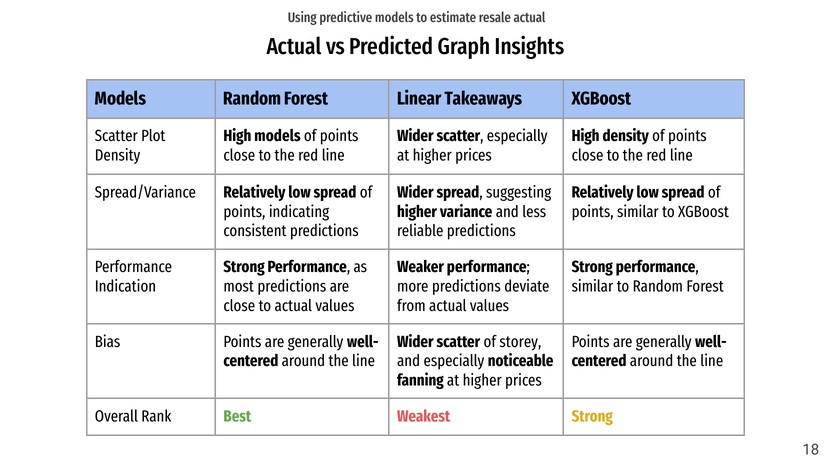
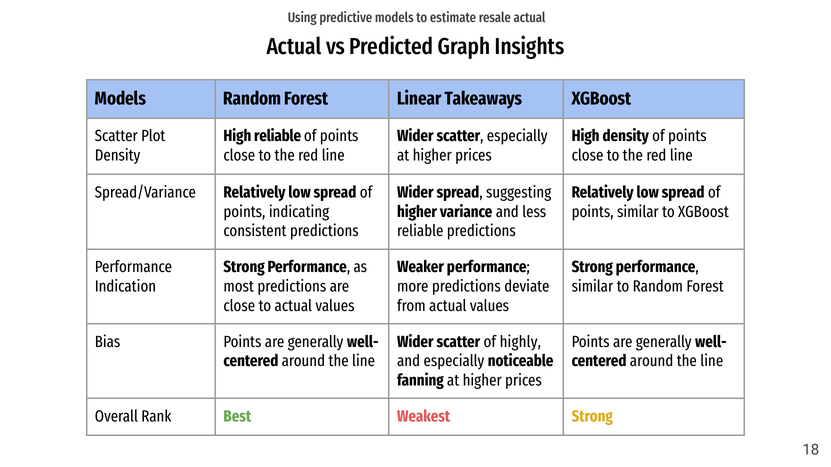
High models: models -> reliable
storey: storey -> highly
